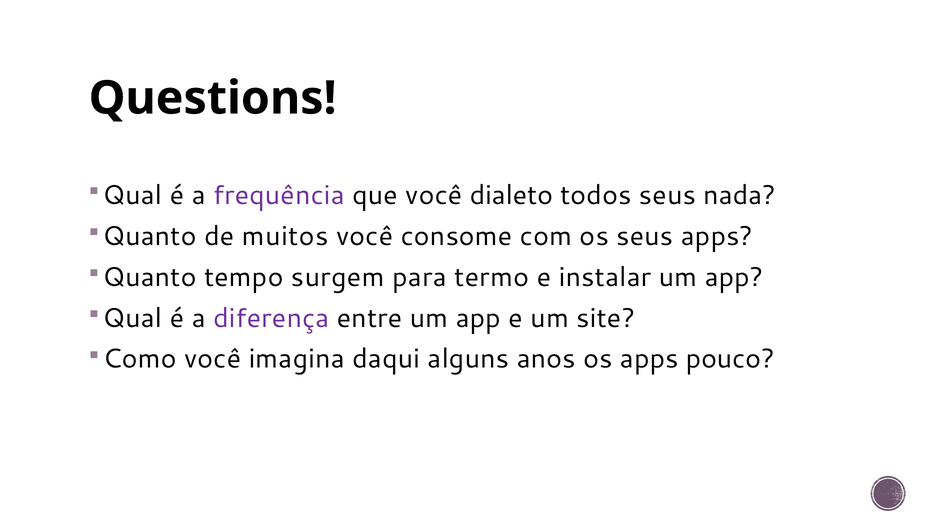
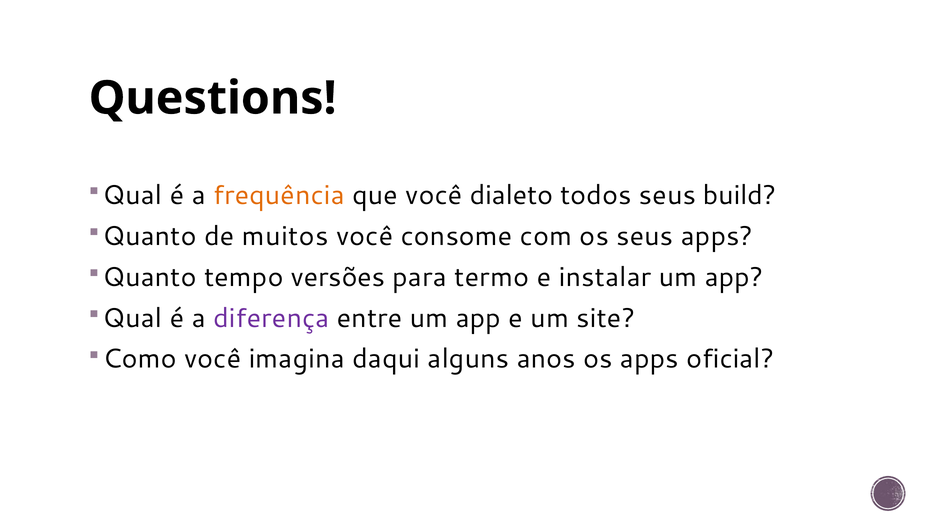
frequência colour: purple -> orange
nada: nada -> build
surgem: surgem -> versões
pouco: pouco -> oficial
